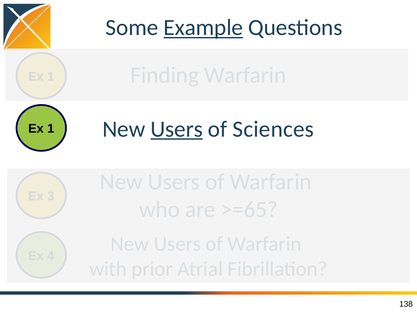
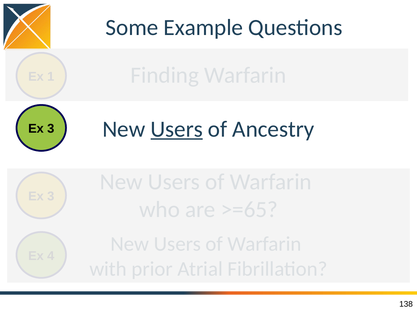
Example underline: present -> none
Sciences: Sciences -> Ancestry
1 at (51, 129): 1 -> 3
